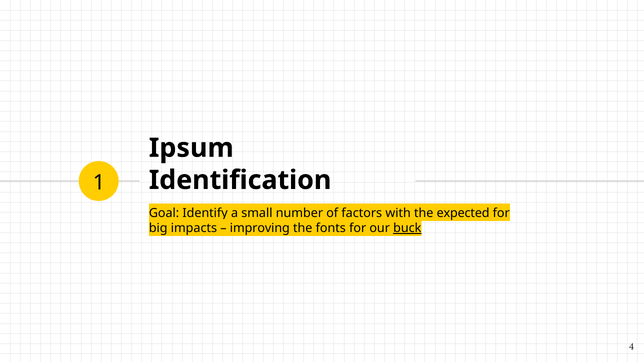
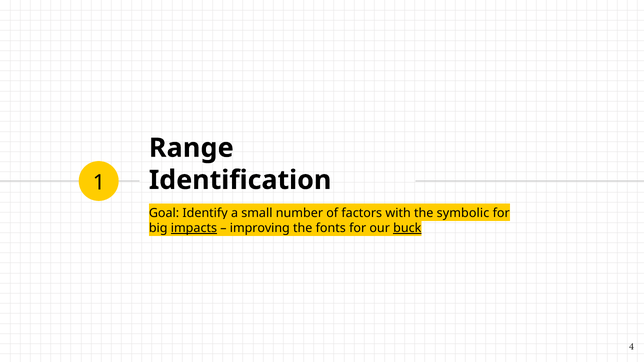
Ipsum: Ipsum -> Range
expected: expected -> symbolic
impacts underline: none -> present
